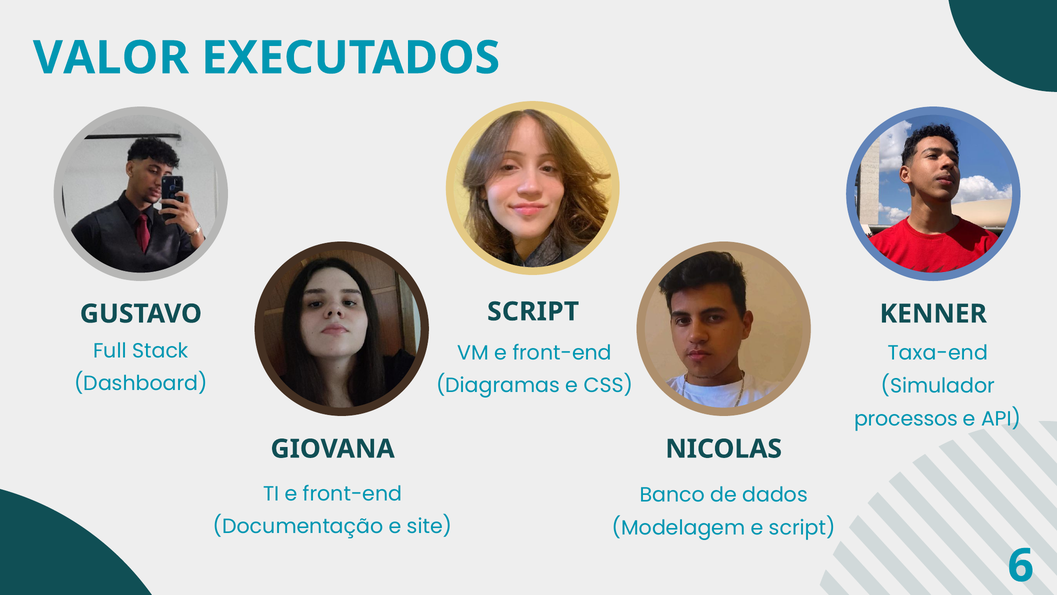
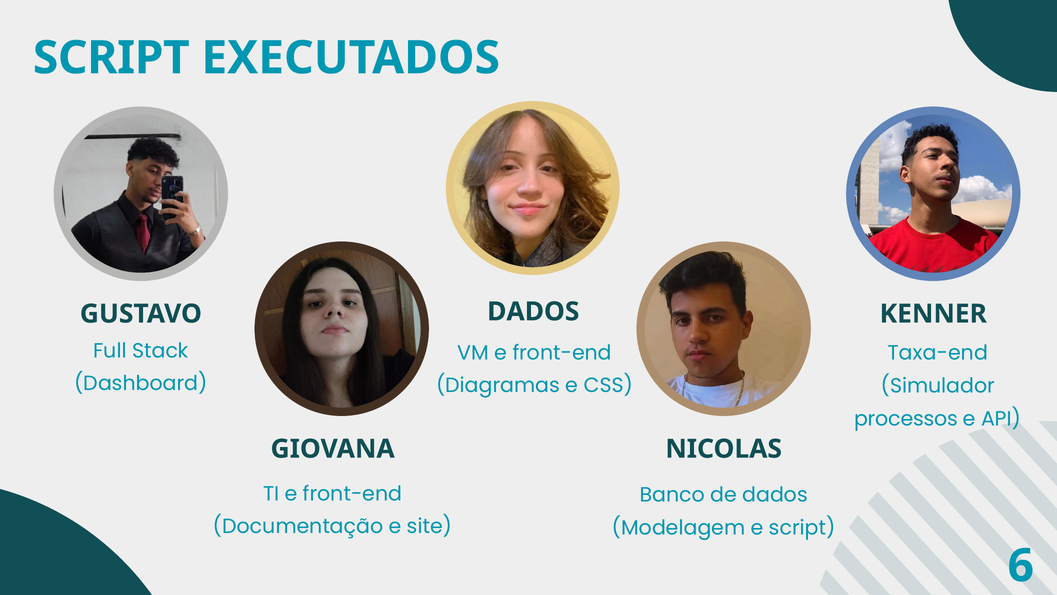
VALOR at (111, 58): VALOR -> SCRIPT
SCRIPT at (533, 311): SCRIPT -> DADOS
